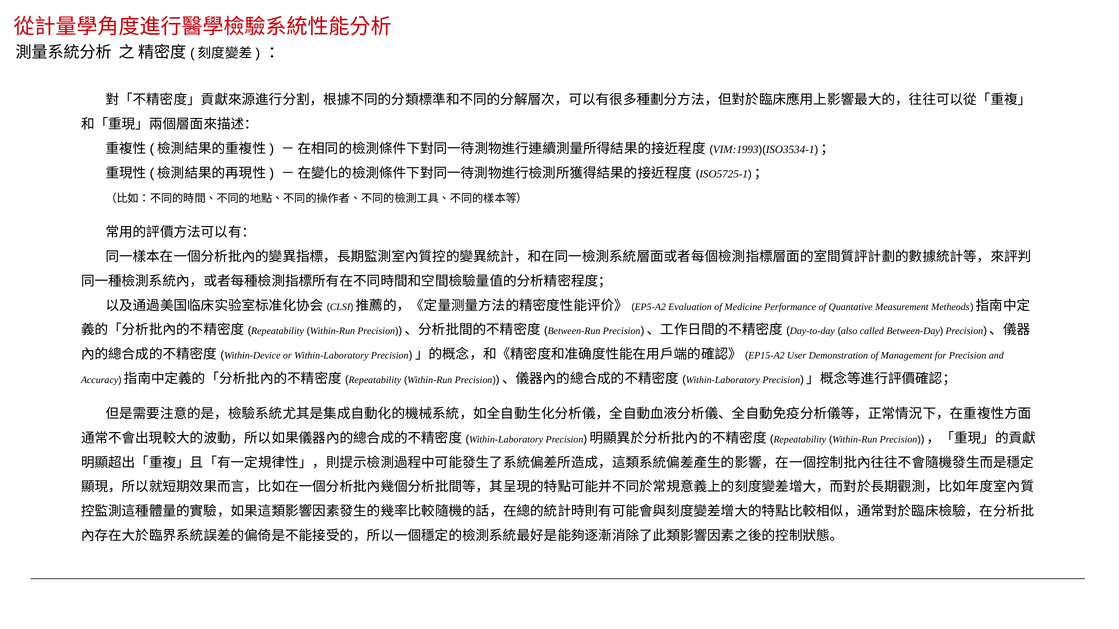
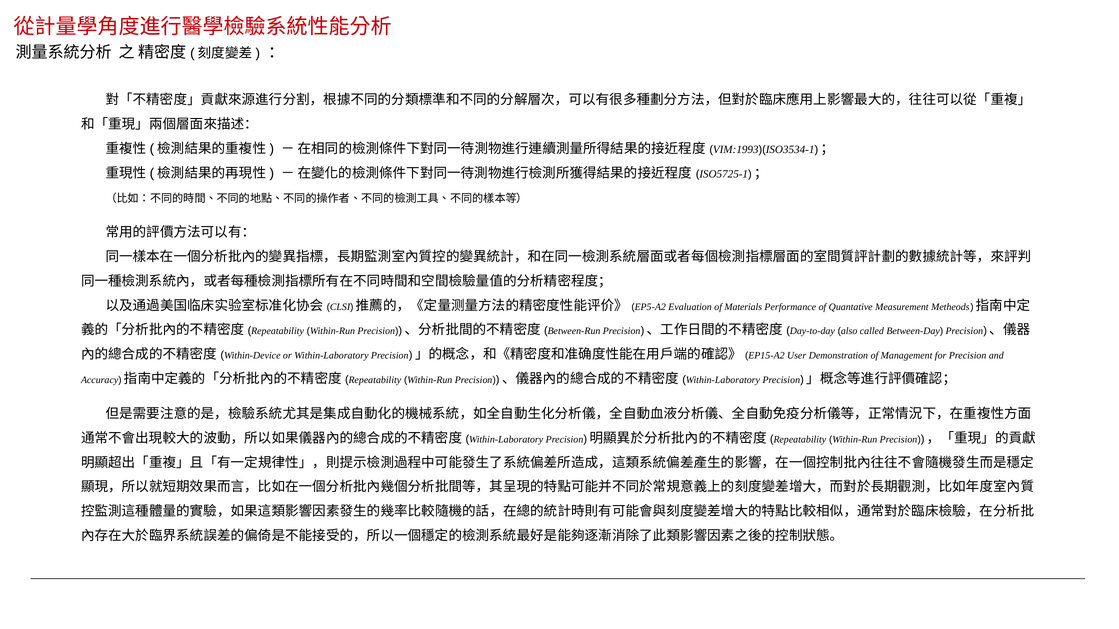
Medicine: Medicine -> Materials
